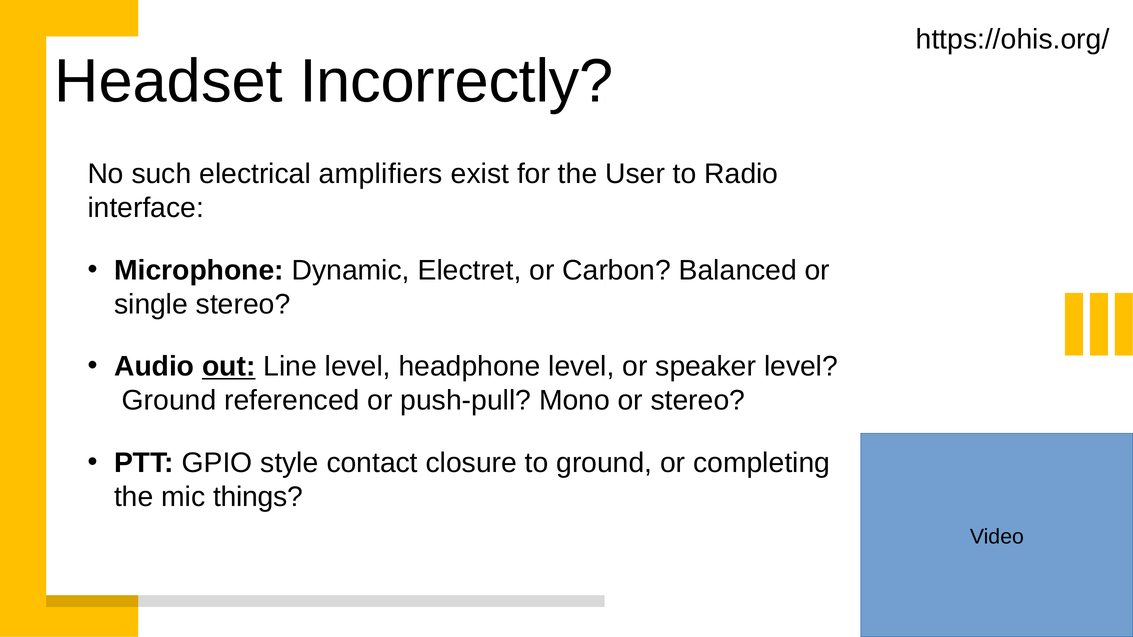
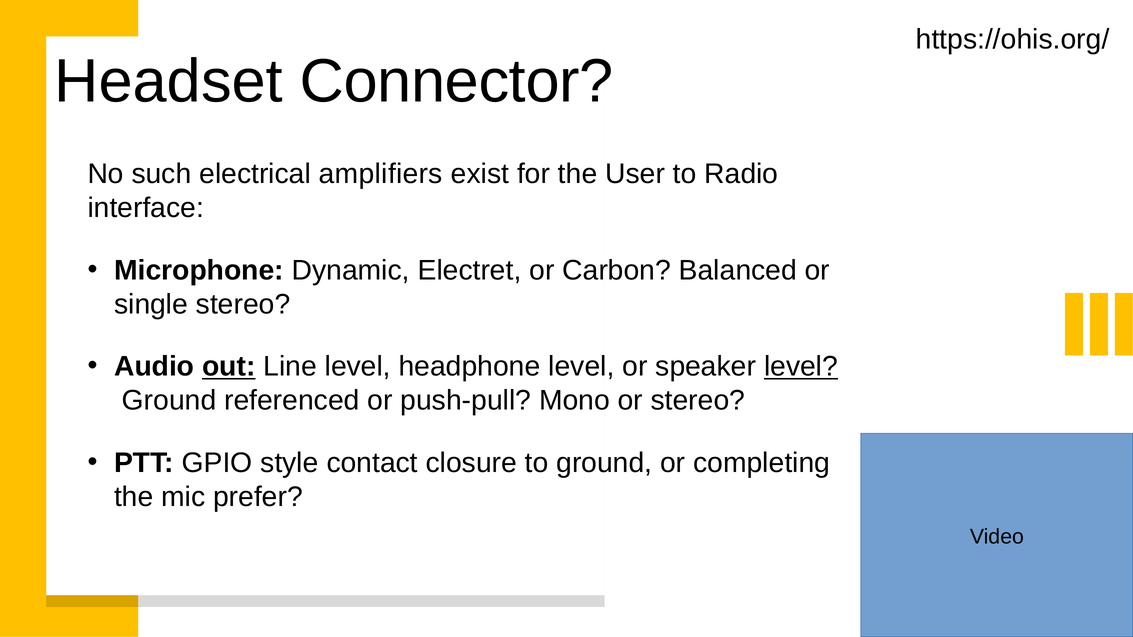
Incorrectly: Incorrectly -> Connector
level at (801, 367) underline: none -> present
things: things -> prefer
